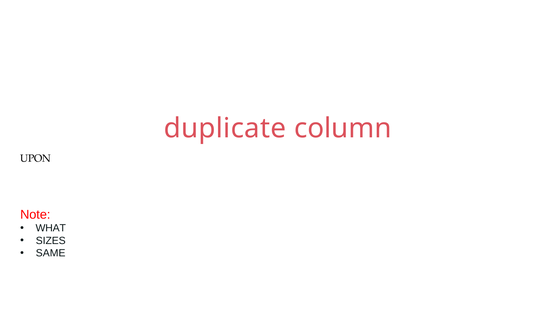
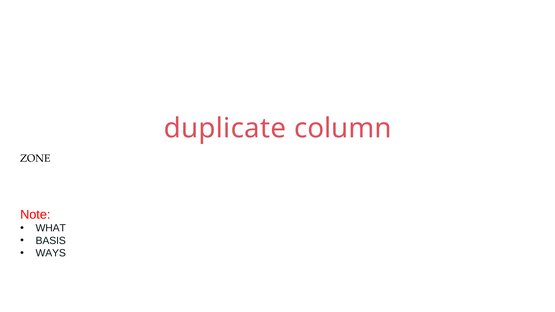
UPON: UPON -> ZONE
SIZES: SIZES -> BASIS
SAME: SAME -> WAYS
